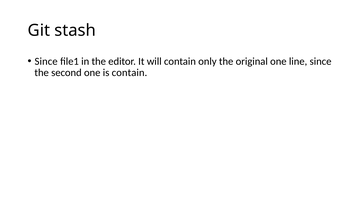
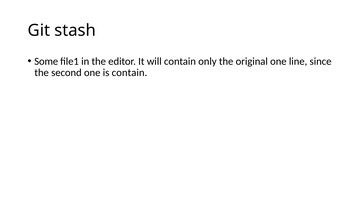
Since at (46, 61): Since -> Some
